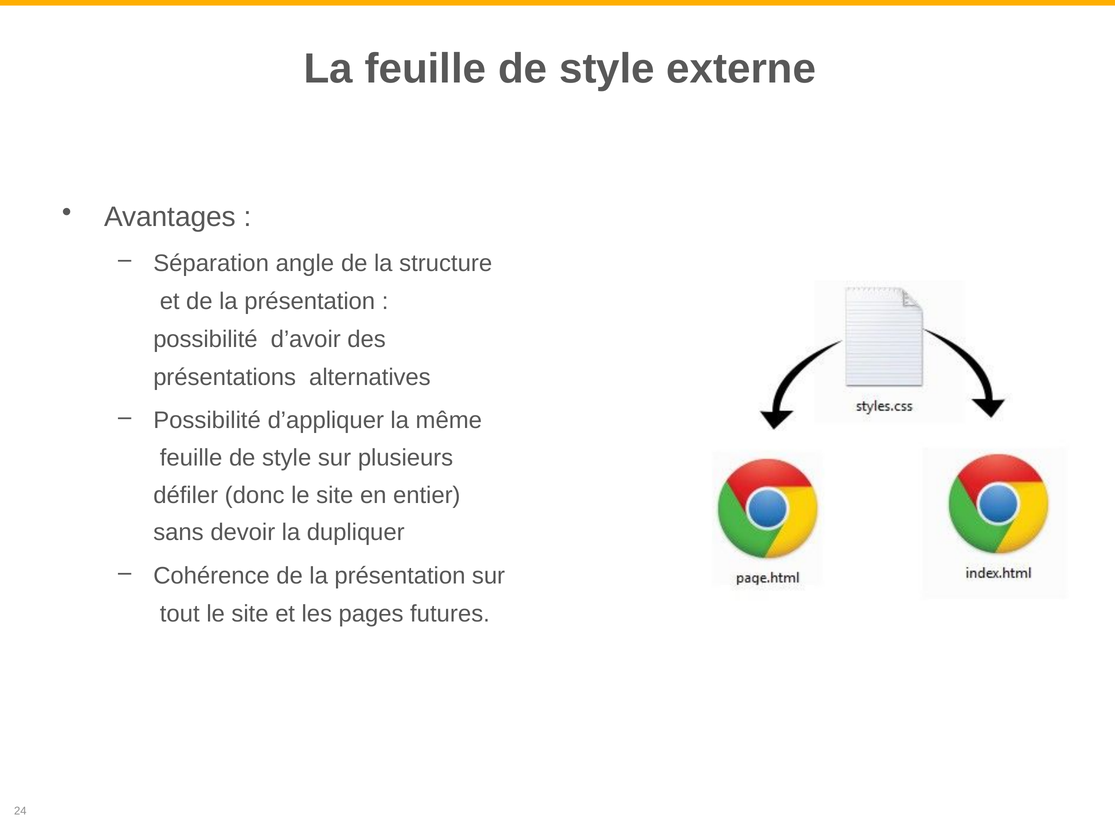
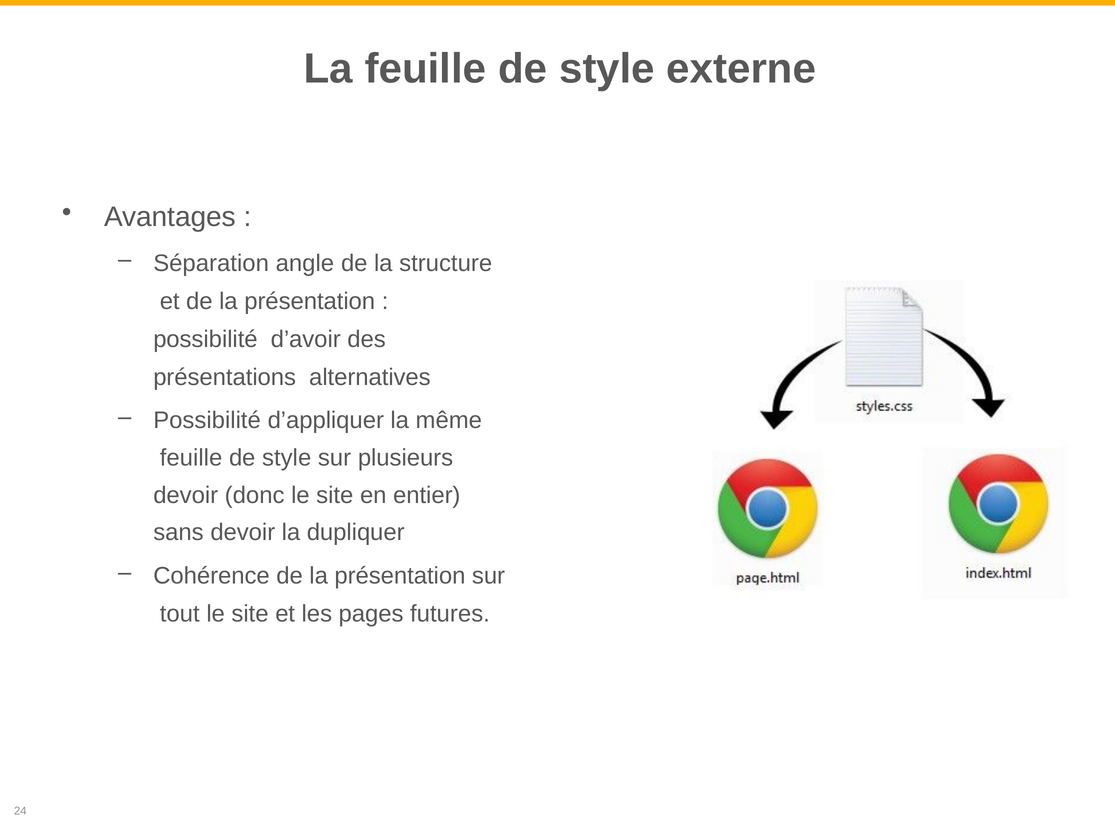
défiler at (186, 495): défiler -> devoir
